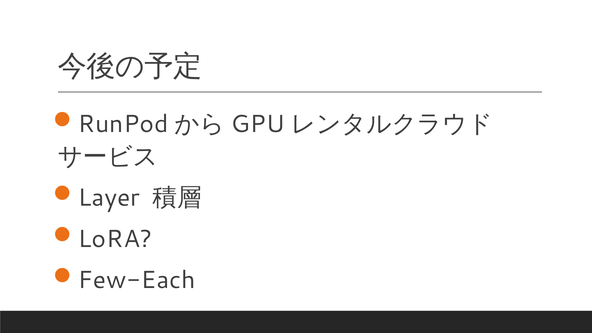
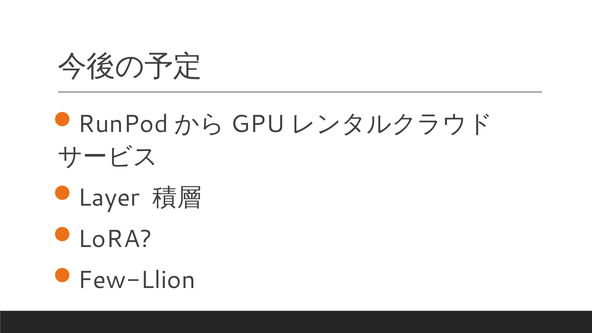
Few-Each: Few-Each -> Few-Llion
